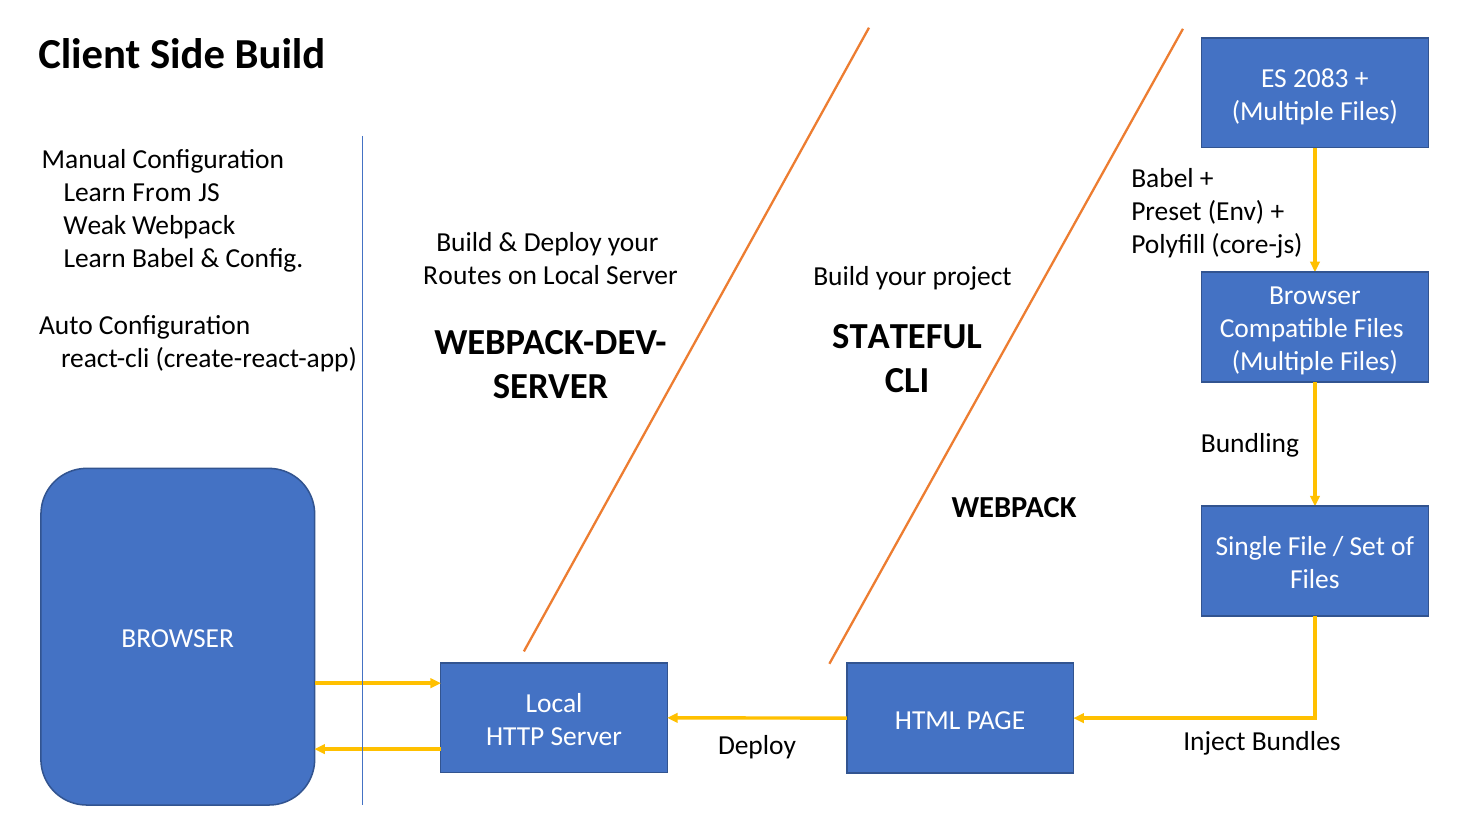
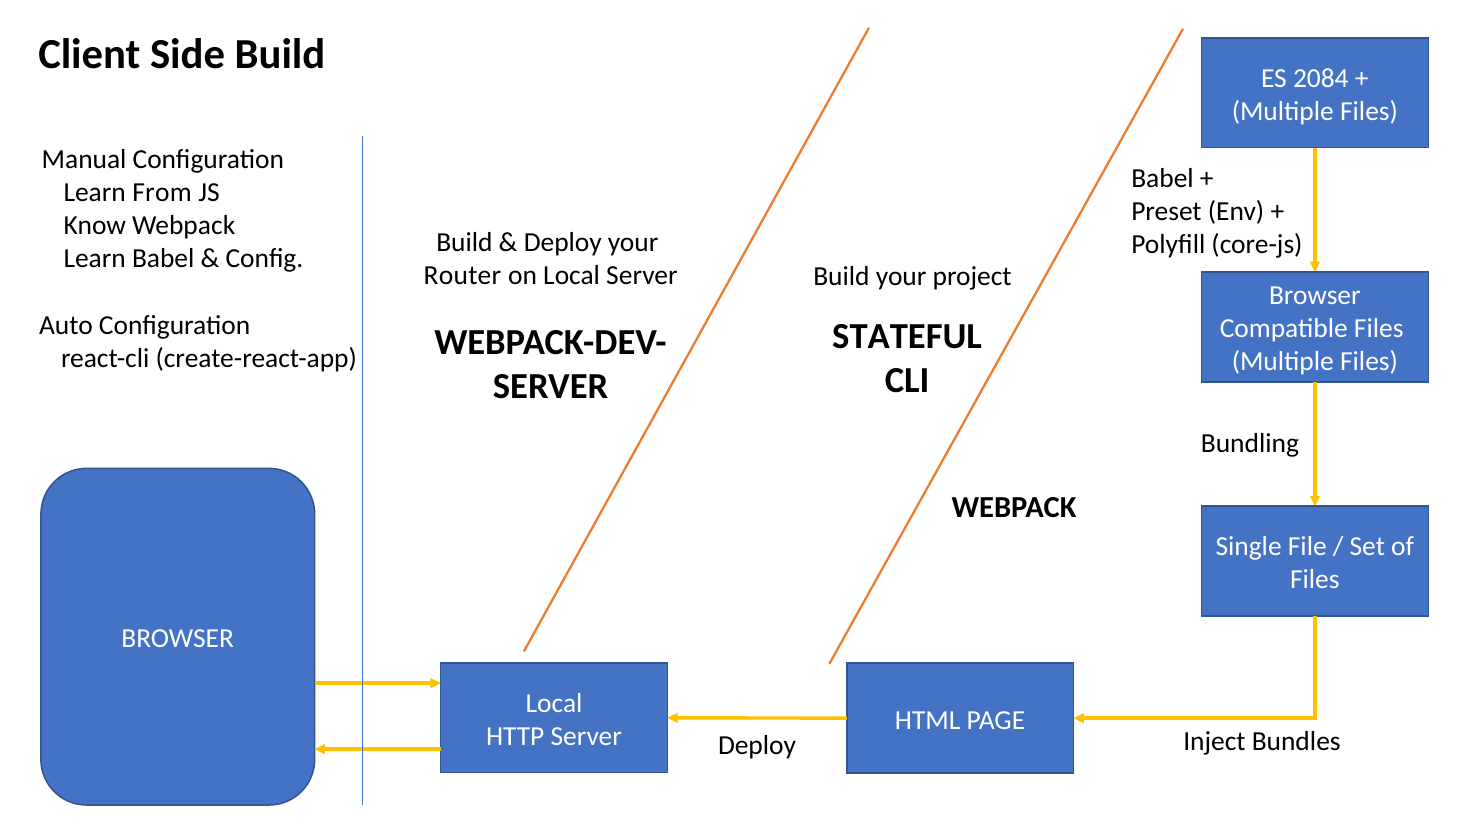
2083: 2083 -> 2084
Weak: Weak -> Know
Routes: Routes -> Router
